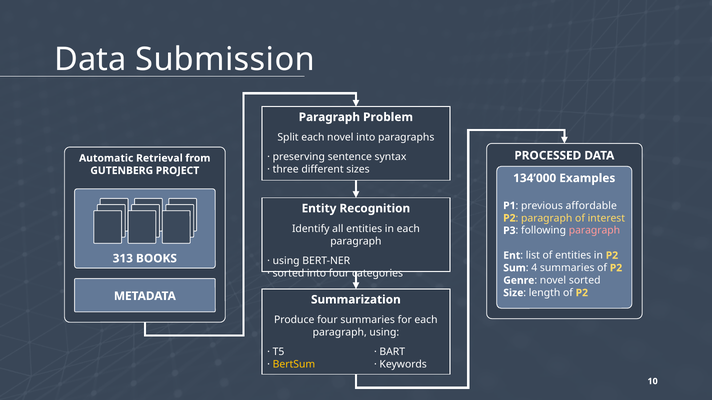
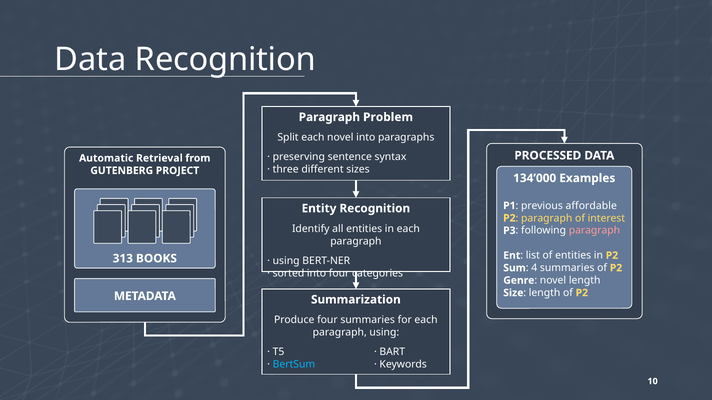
Data Submission: Submission -> Recognition
sorted at (585, 281): sorted -> length
BertSum colour: yellow -> light blue
